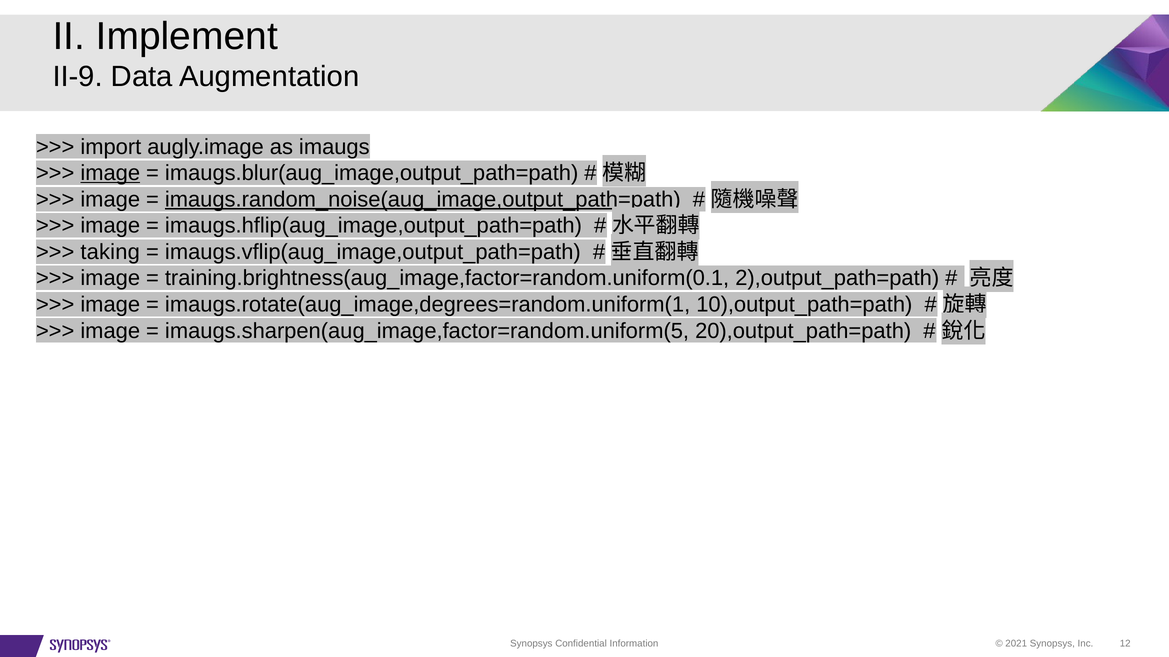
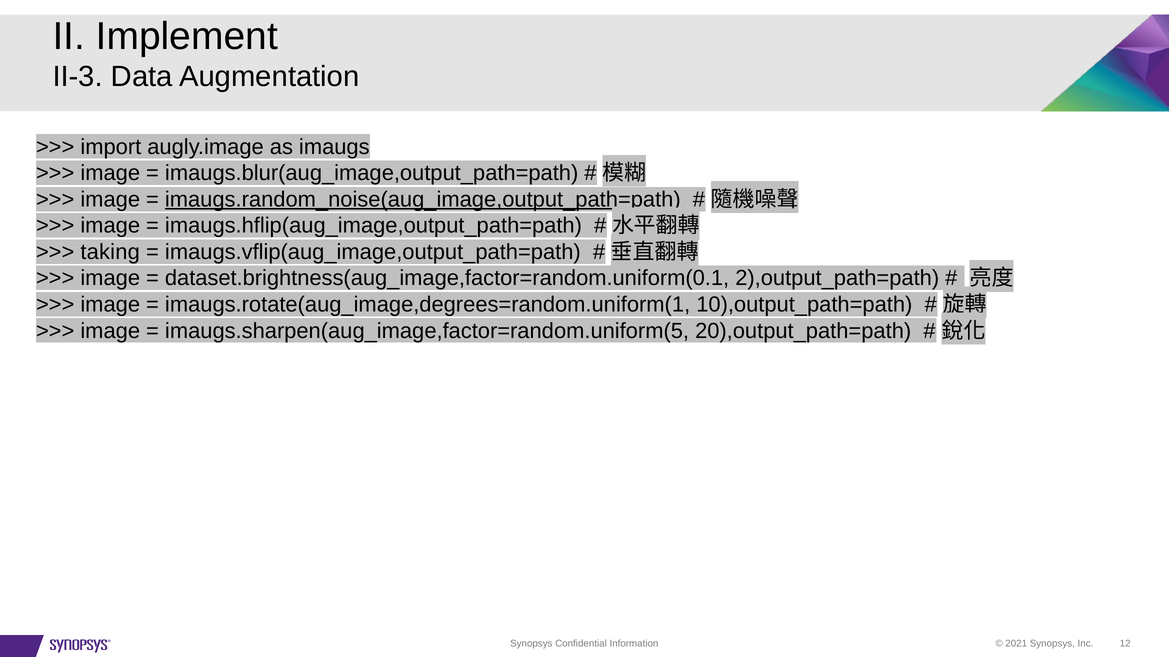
II-9: II-9 -> II-3
image at (110, 173) underline: present -> none
training.brightness(aug_image,factor=random.uniform(0.1: training.brightness(aug_image,factor=random.uniform(0.1 -> dataset.brightness(aug_image,factor=random.uniform(0.1
